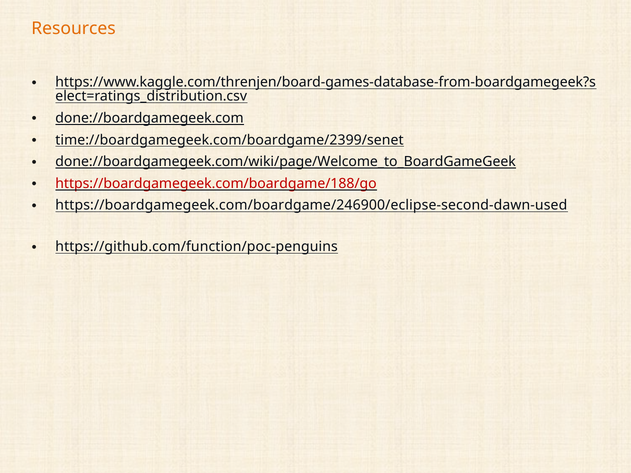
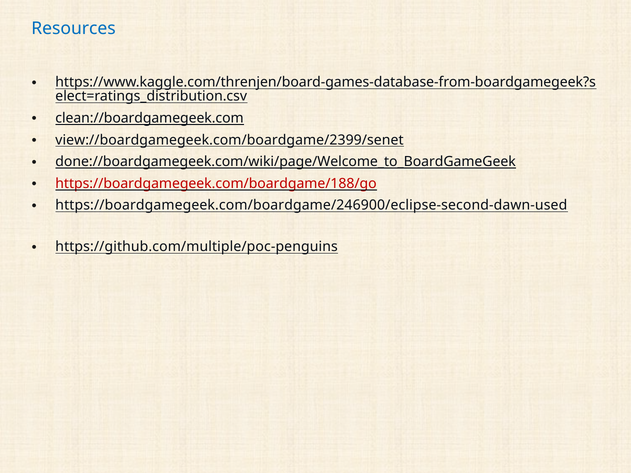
Resources colour: orange -> blue
done://boardgamegeek.com: done://boardgamegeek.com -> clean://boardgamegeek.com
time://boardgamegeek.com/boardgame/2399/senet: time://boardgamegeek.com/boardgame/2399/senet -> view://boardgamegeek.com/boardgame/2399/senet
https://github.com/function/poc-penguins: https://github.com/function/poc-penguins -> https://github.com/multiple/poc-penguins
